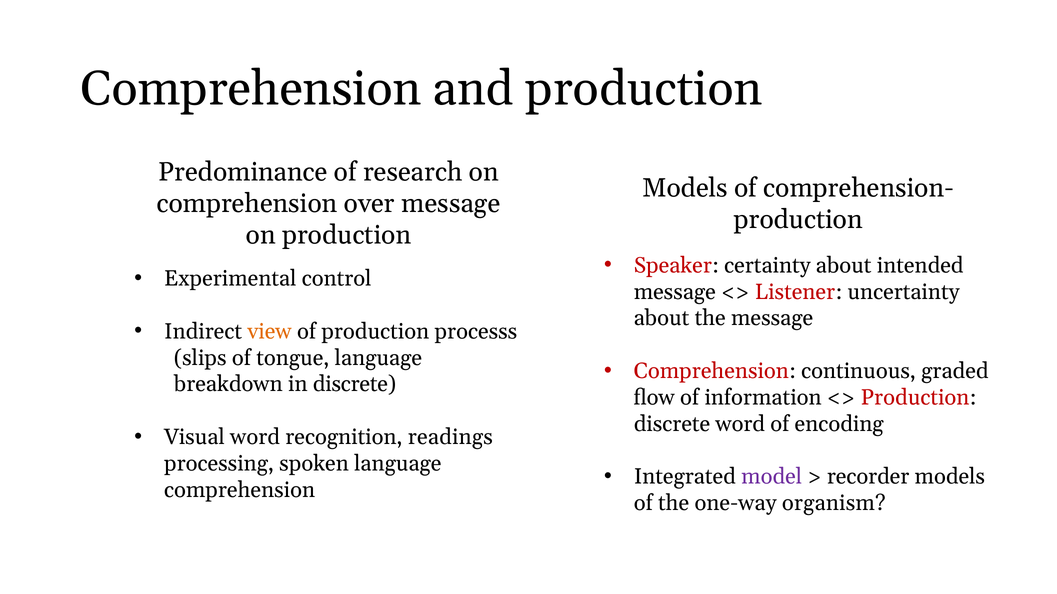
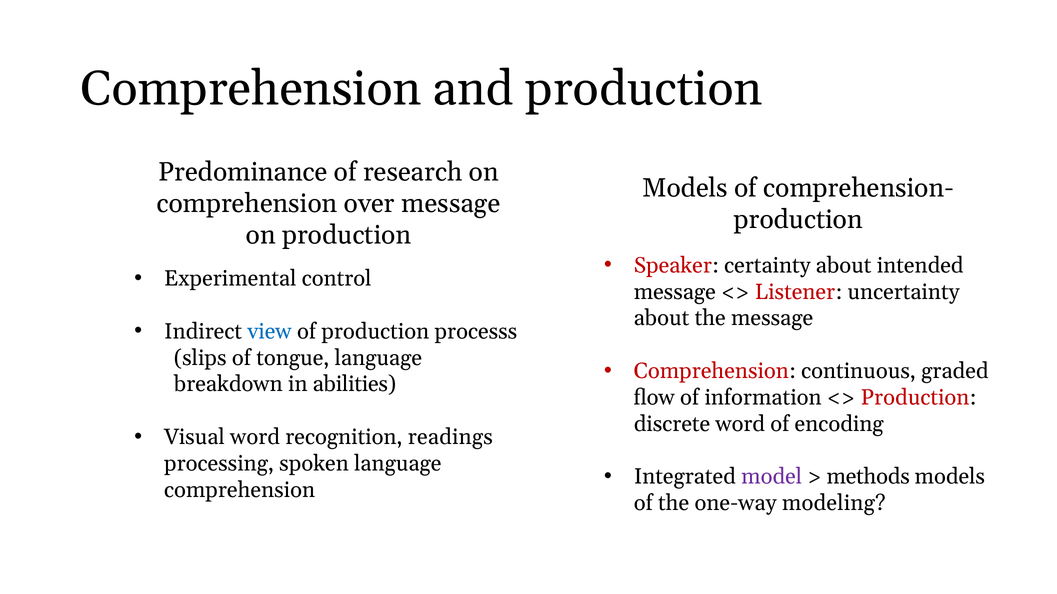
view colour: orange -> blue
in discrete: discrete -> abilities
recorder: recorder -> methods
organism: organism -> modeling
